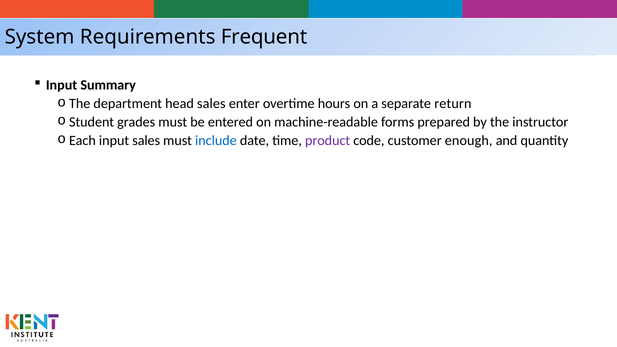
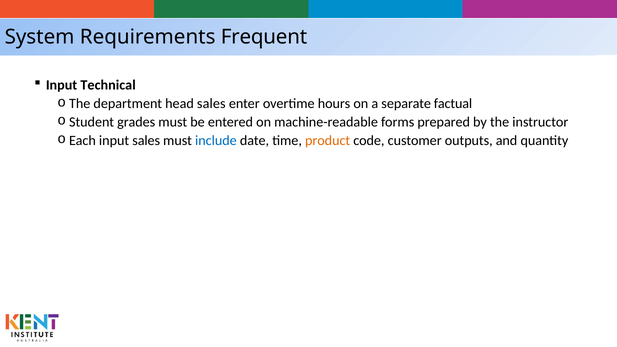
Summary: Summary -> Technical
return: return -> factual
product colour: purple -> orange
enough: enough -> outputs
